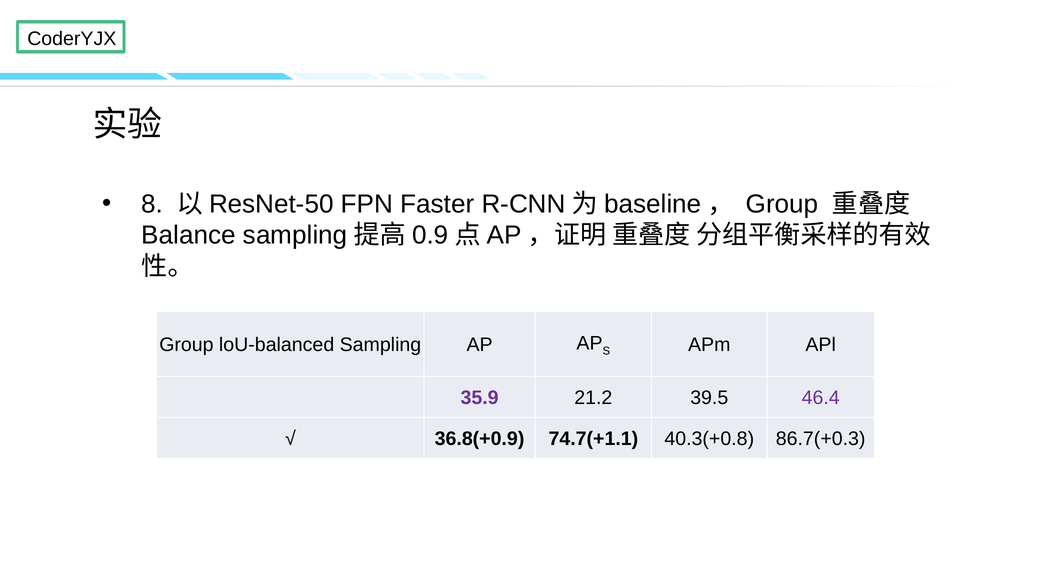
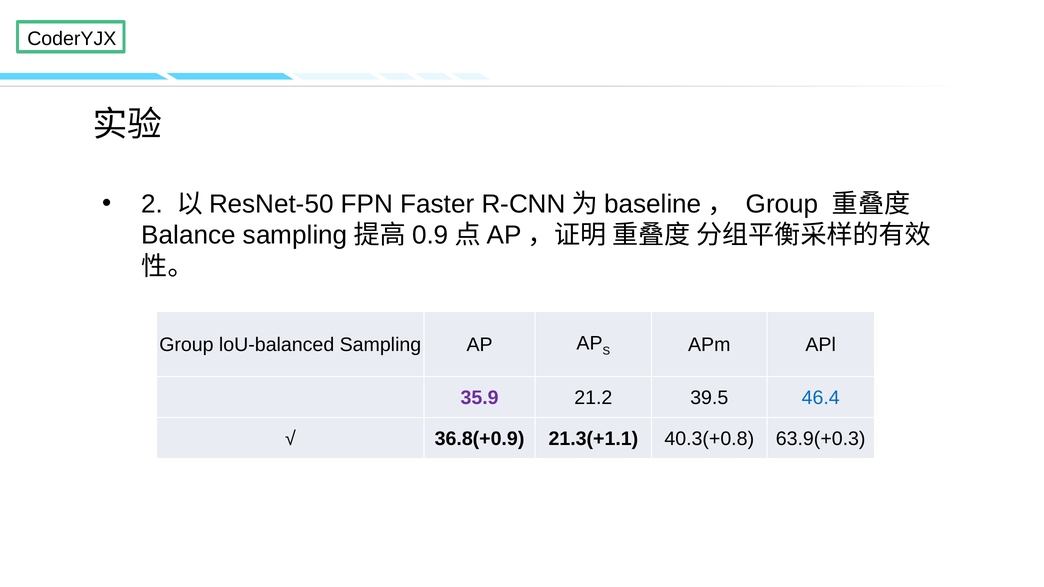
8: 8 -> 2
46.4 colour: purple -> blue
74.7(+1.1: 74.7(+1.1 -> 21.3(+1.1
86.7(+0.3: 86.7(+0.3 -> 63.9(+0.3
